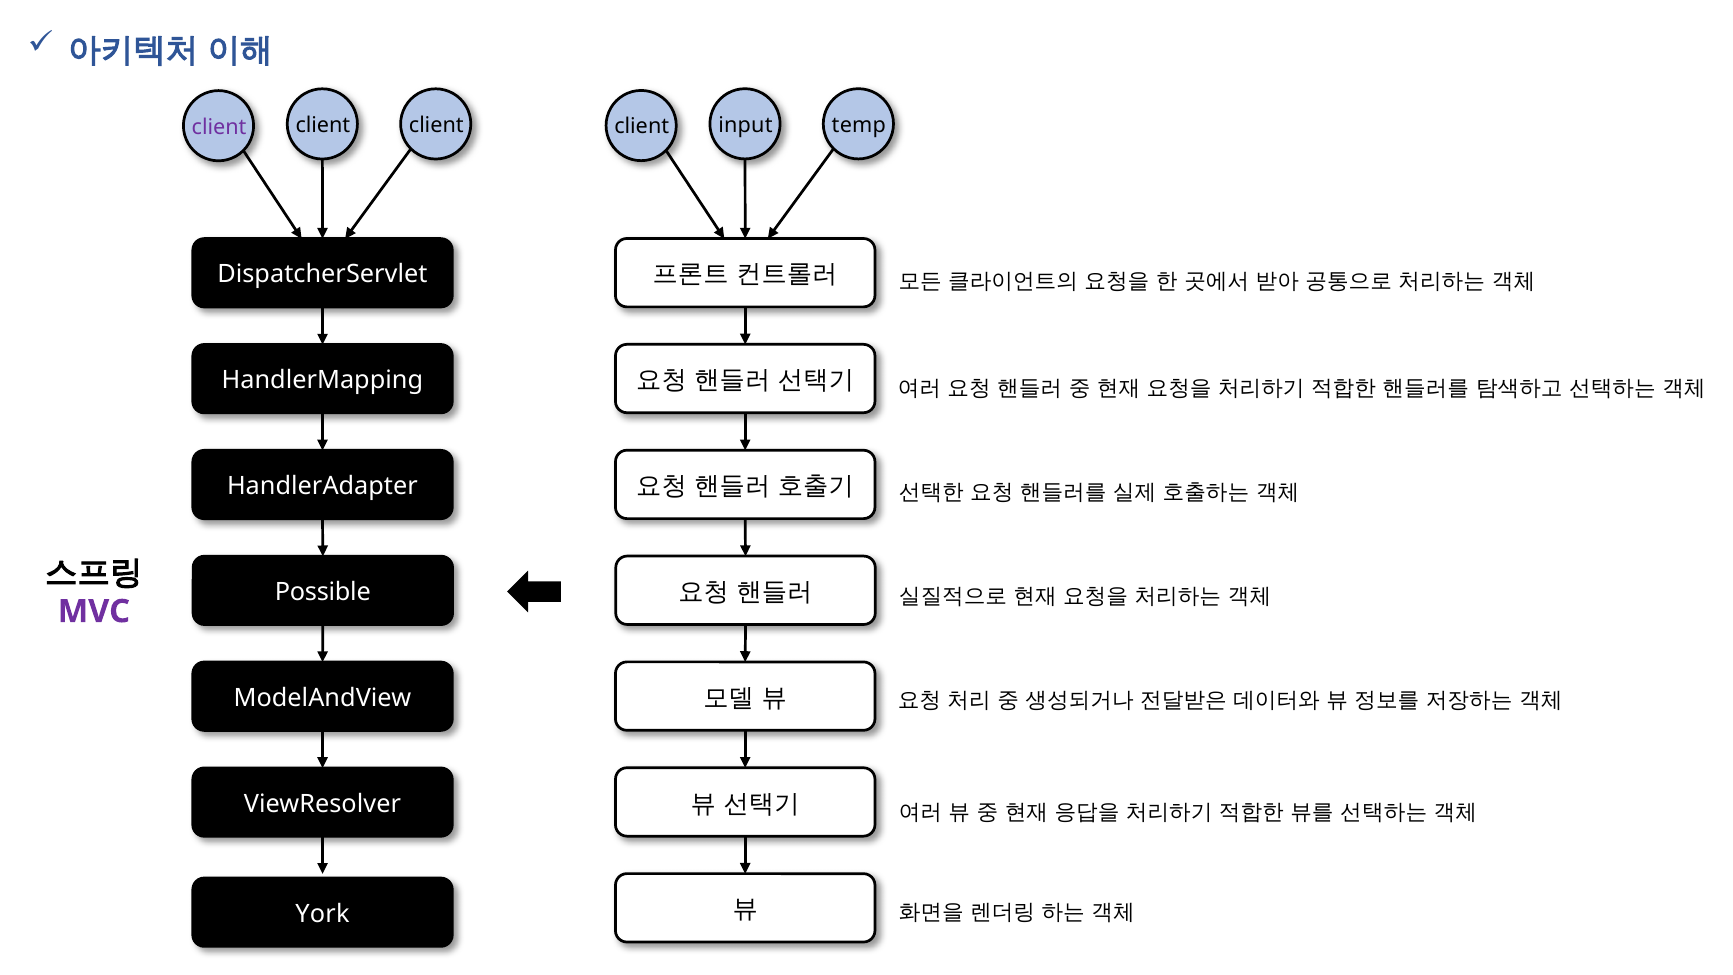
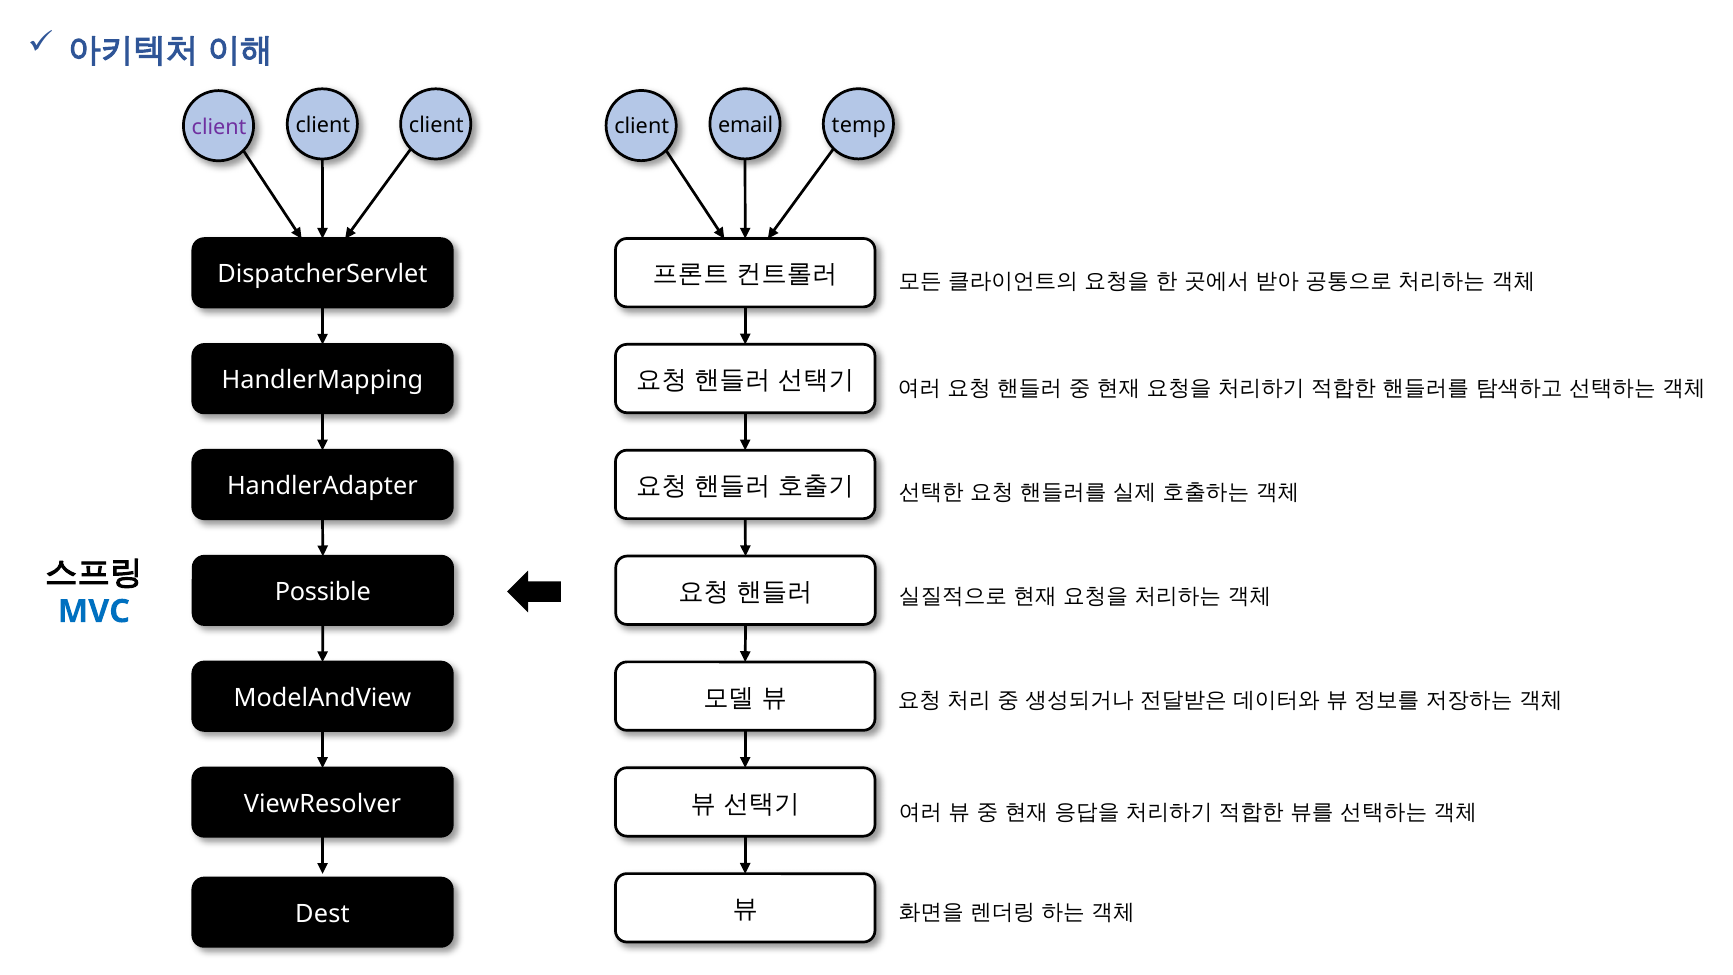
input: input -> email
MVC colour: purple -> blue
York: York -> Dest
